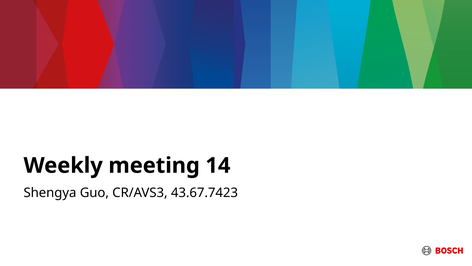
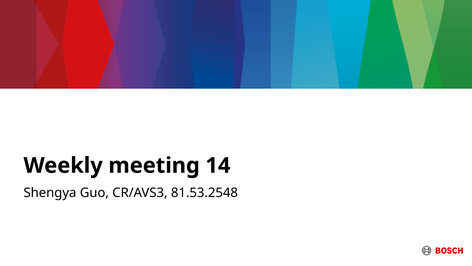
43.67.7423: 43.67.7423 -> 81.53.2548
